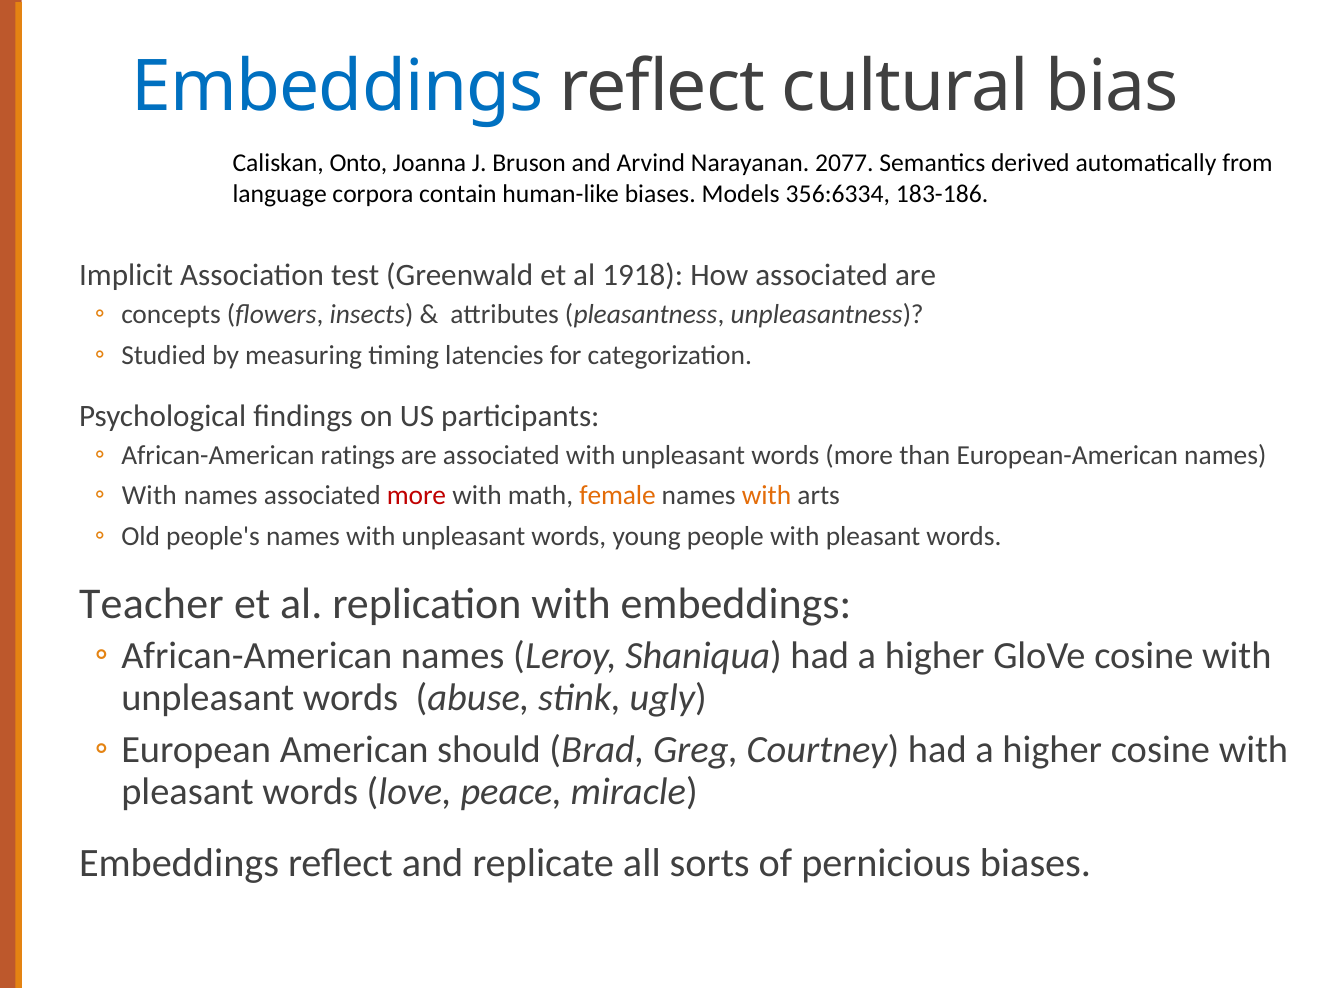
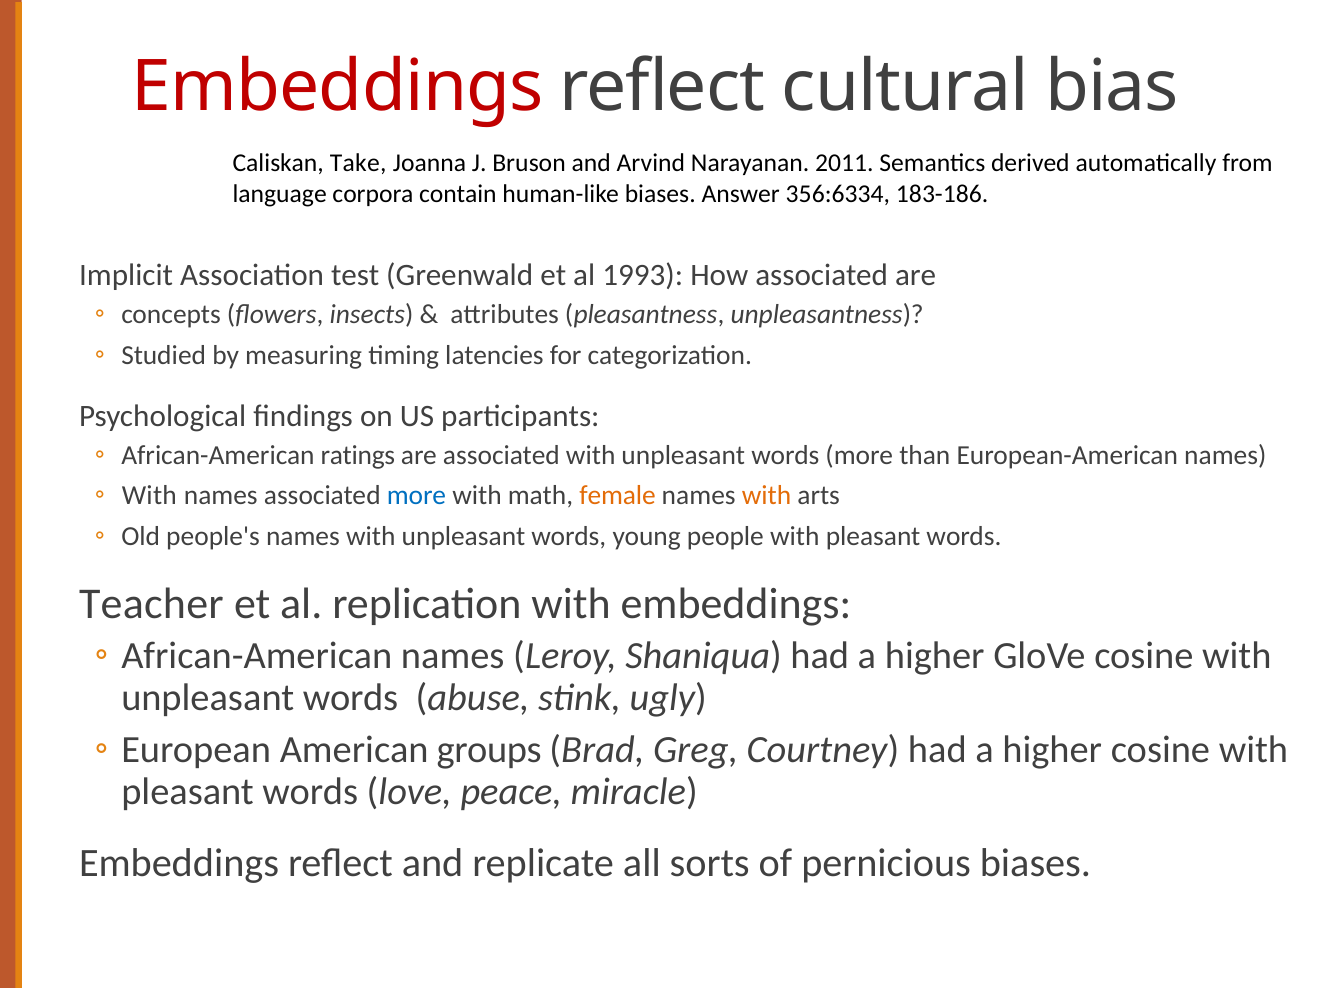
Embeddings at (338, 87) colour: blue -> red
Onto: Onto -> Take
2077: 2077 -> 2011
Models: Models -> Answer
1918: 1918 -> 1993
more at (416, 496) colour: red -> blue
should: should -> groups
